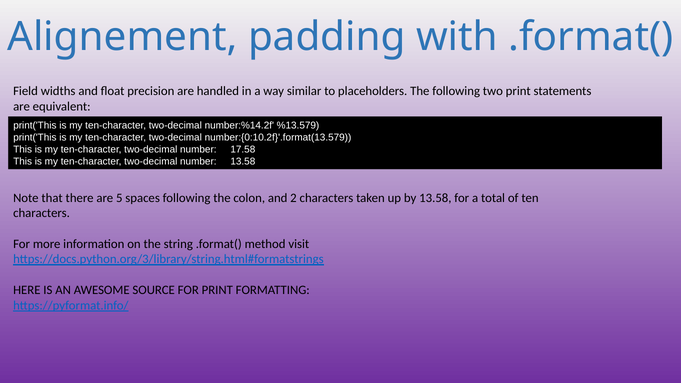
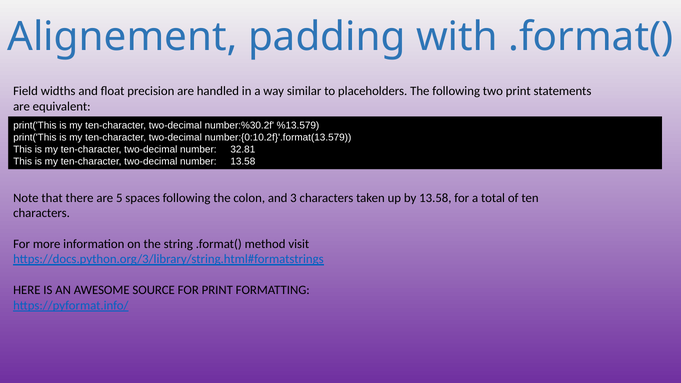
number:%14.2f: number:%14.2f -> number:%30.2f
17.58: 17.58 -> 32.81
2: 2 -> 3
